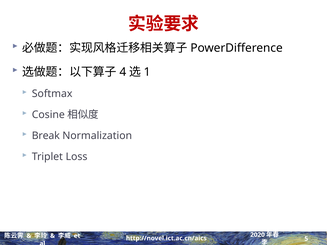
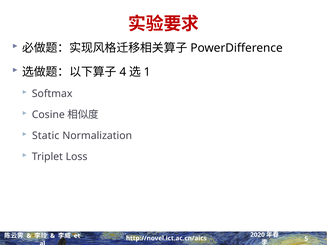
Break: Break -> Static
